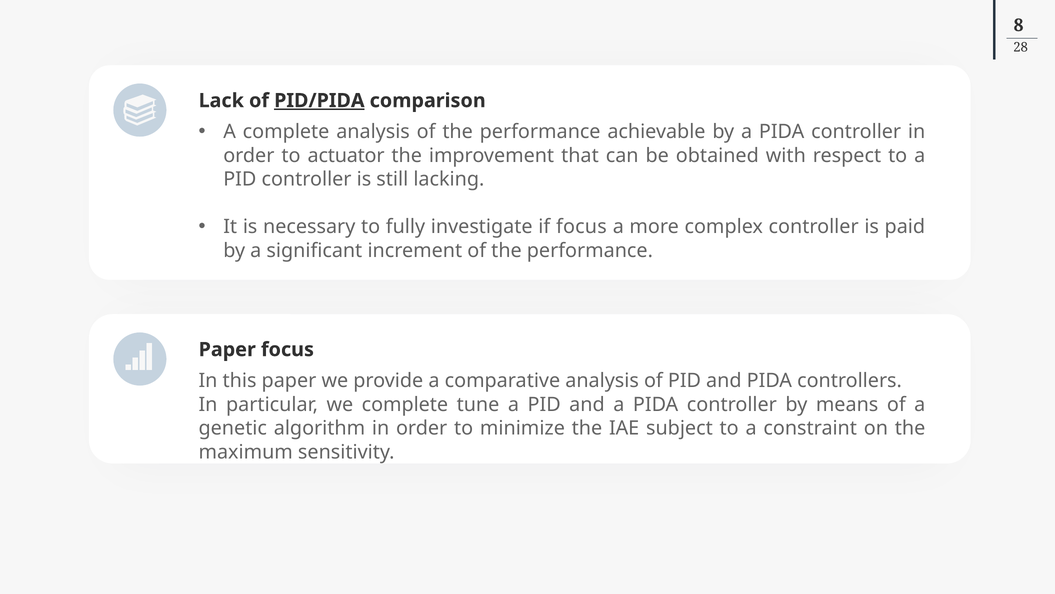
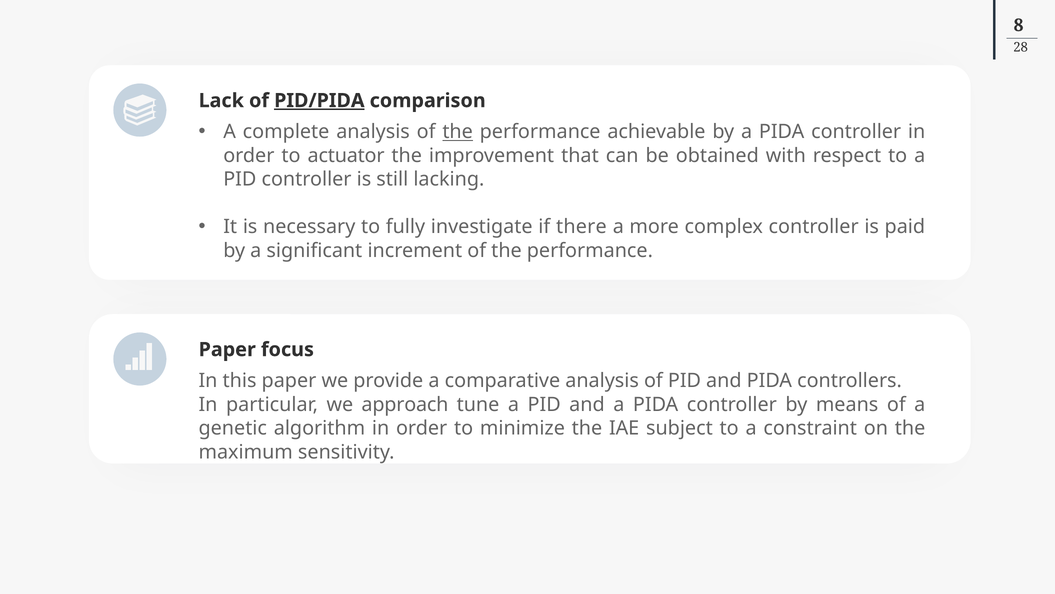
the at (458, 132) underline: none -> present
if focus: focus -> there
we complete: complete -> approach
